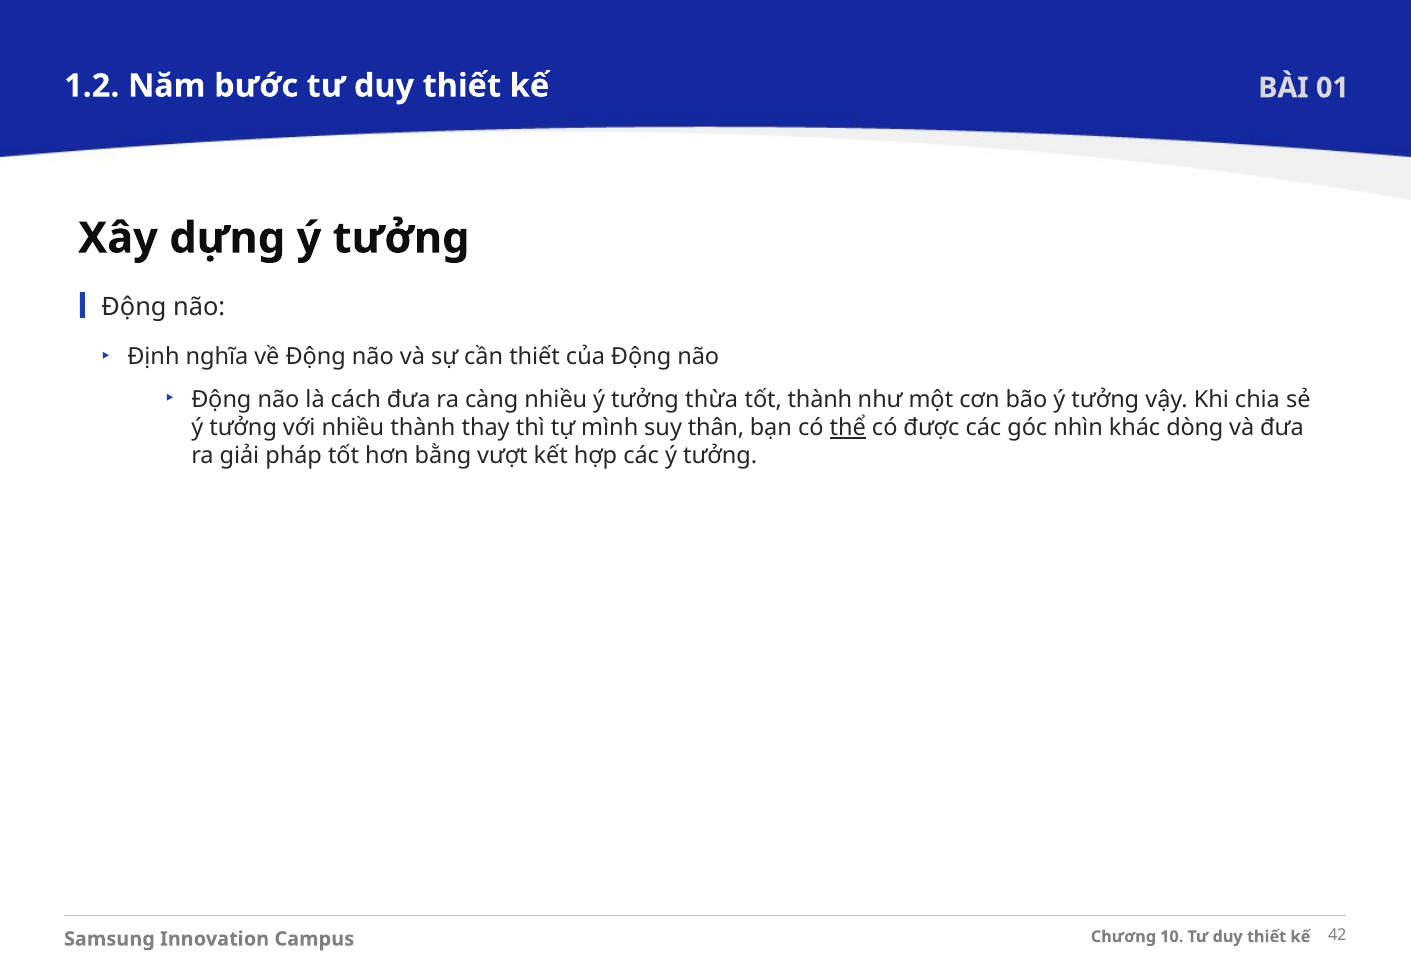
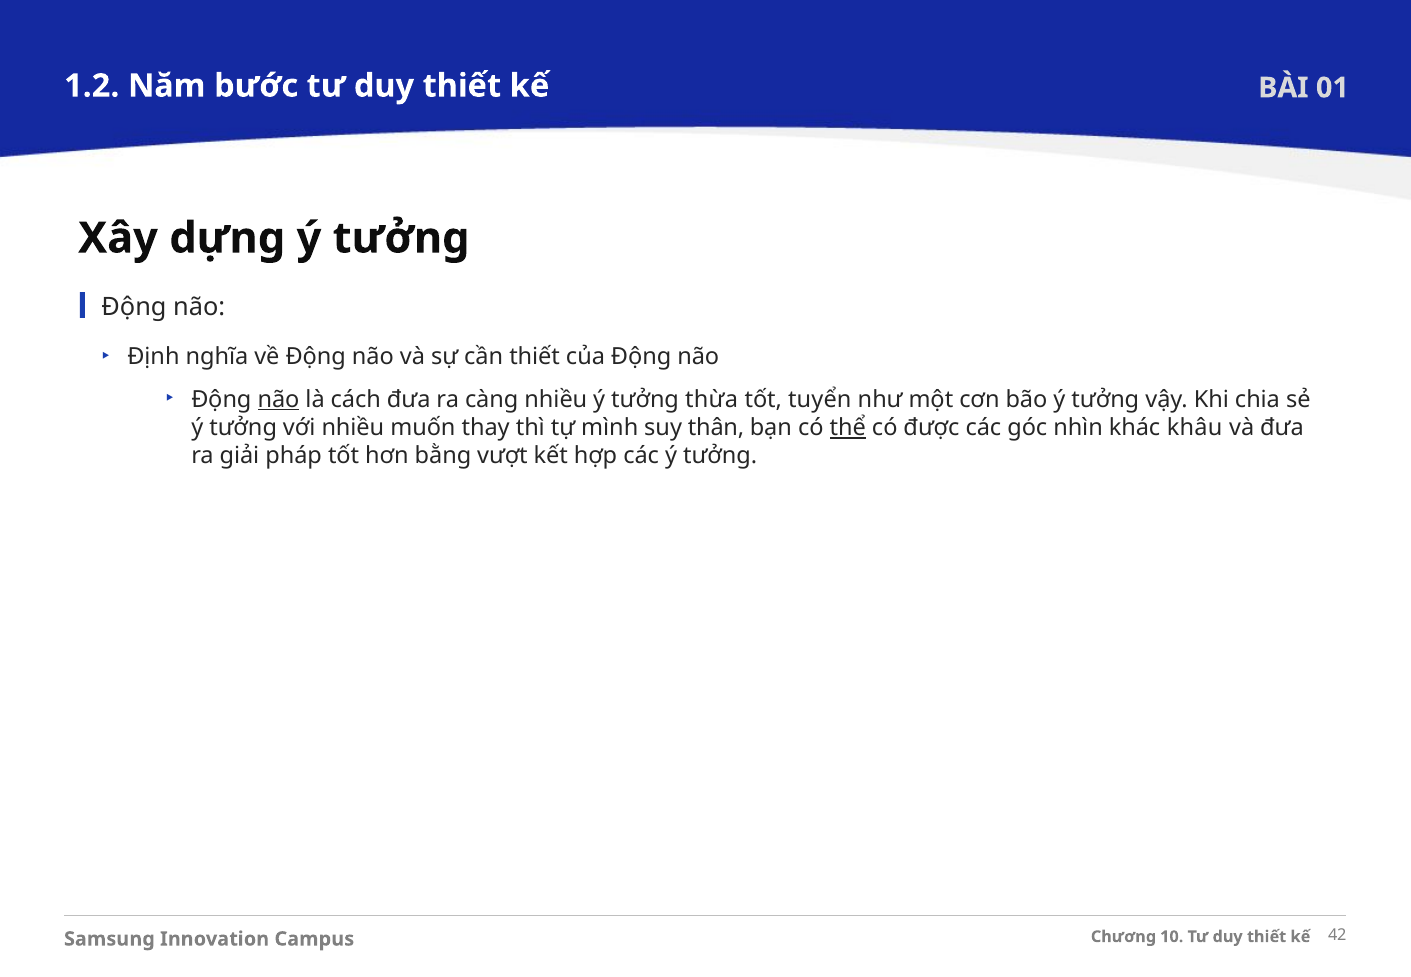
não at (278, 400) underline: none -> present
tốt thành: thành -> tuyển
nhiều thành: thành -> muốn
dòng: dòng -> khâu
